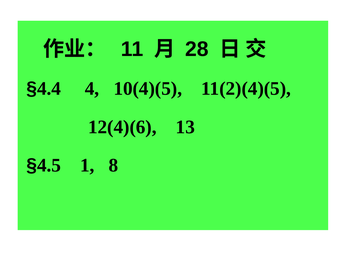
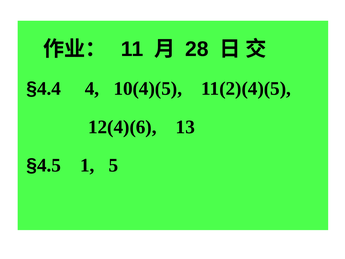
8: 8 -> 5
